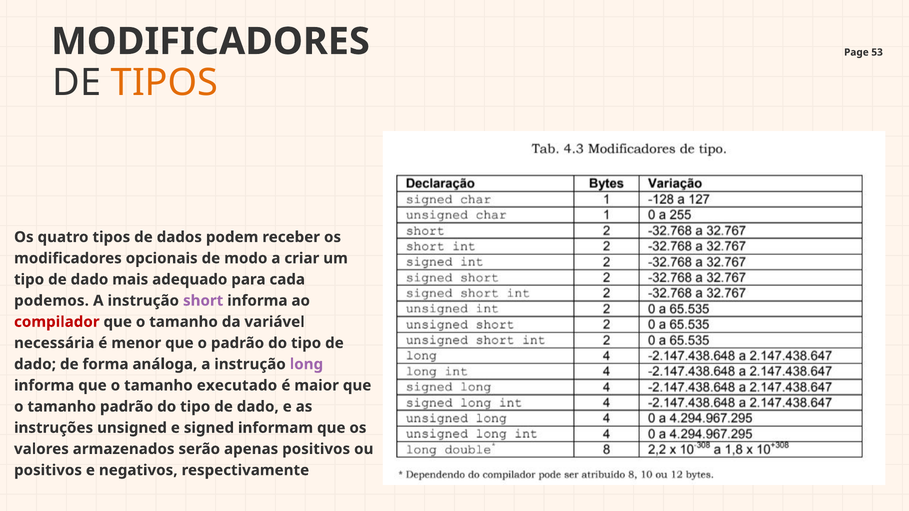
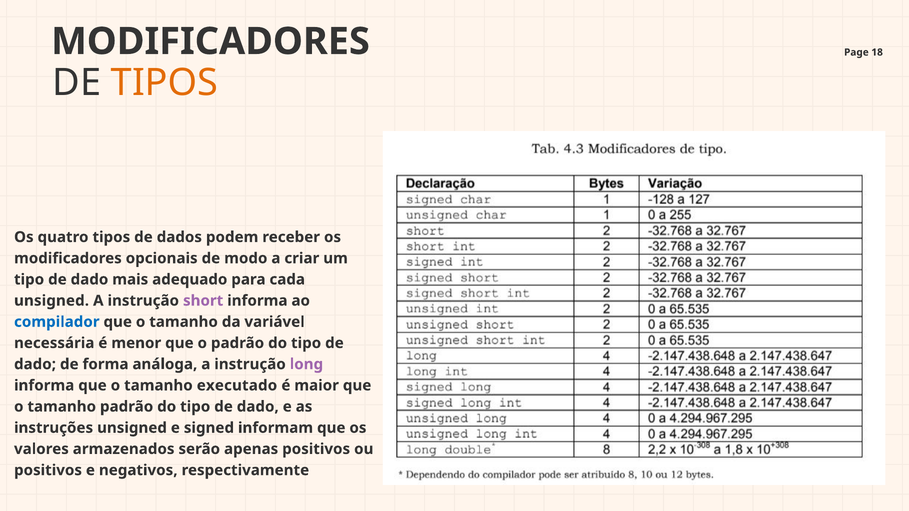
53: 53 -> 18
podemos at (52, 301): podemos -> unsigned
compilador colour: red -> blue
